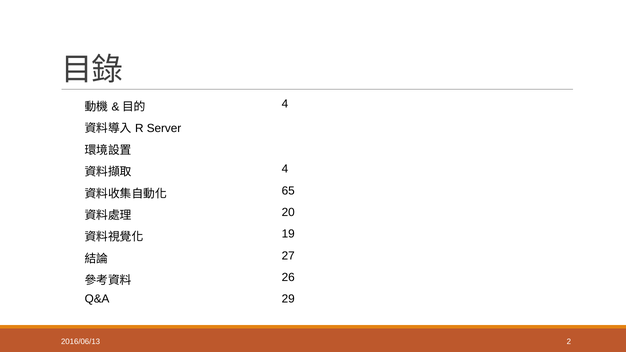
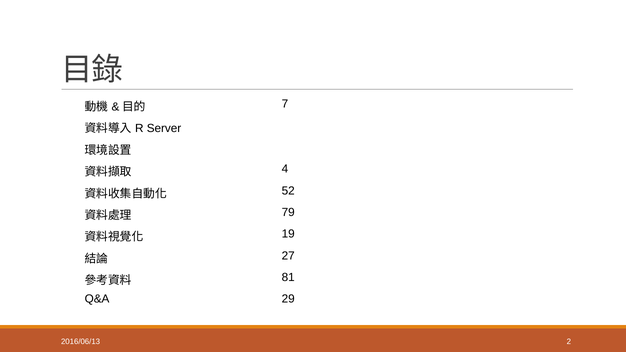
4 at (285, 104): 4 -> 7
65: 65 -> 52
20: 20 -> 79
26: 26 -> 81
